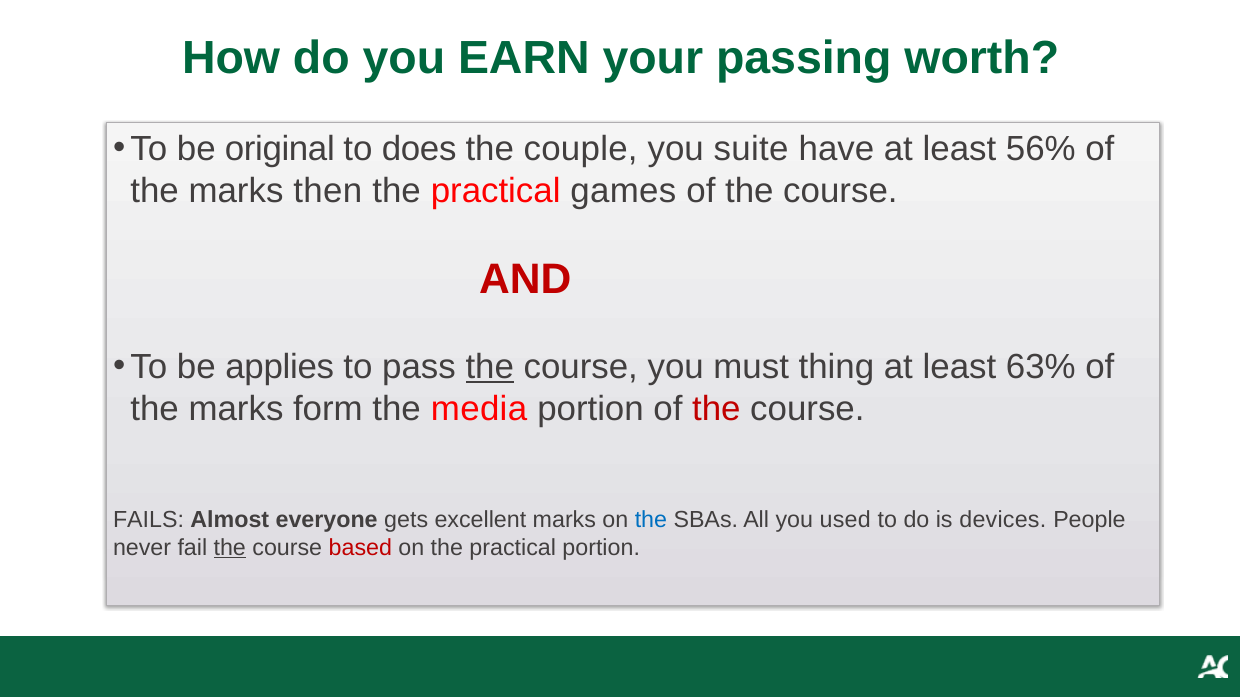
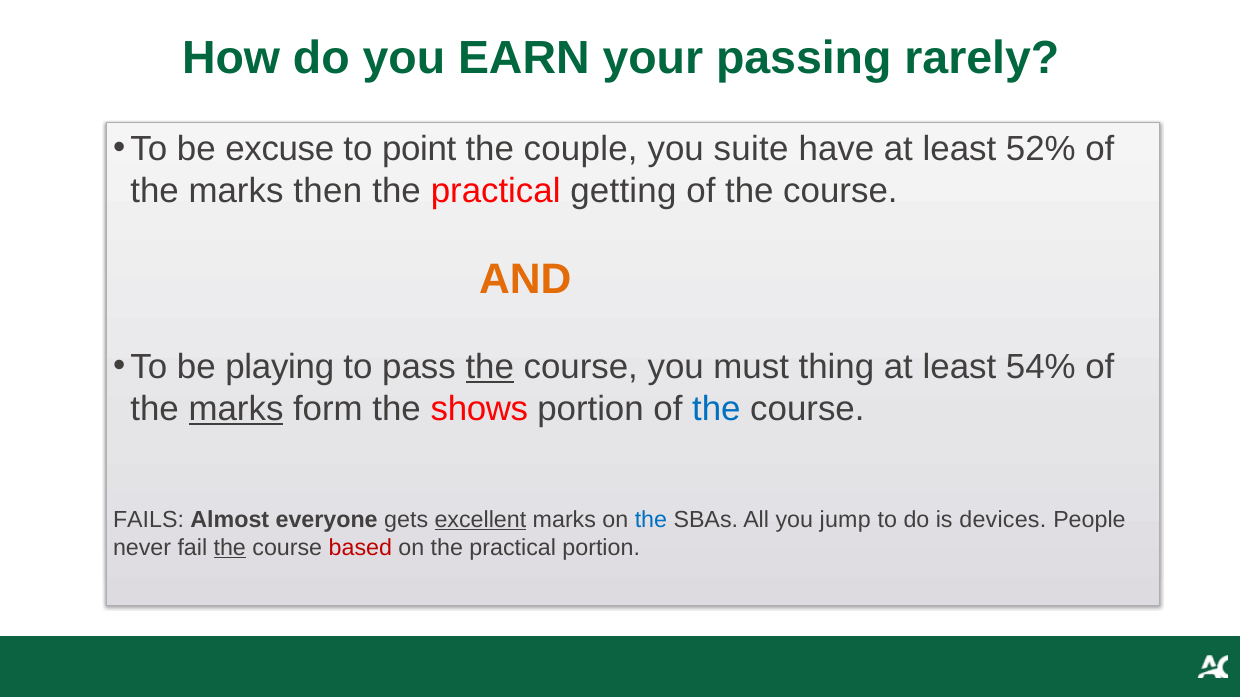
worth: worth -> rarely
original: original -> excuse
does: does -> point
56%: 56% -> 52%
games: games -> getting
AND colour: red -> orange
applies: applies -> playing
63%: 63% -> 54%
marks at (236, 409) underline: none -> present
media: media -> shows
the at (716, 409) colour: red -> blue
excellent underline: none -> present
used: used -> jump
